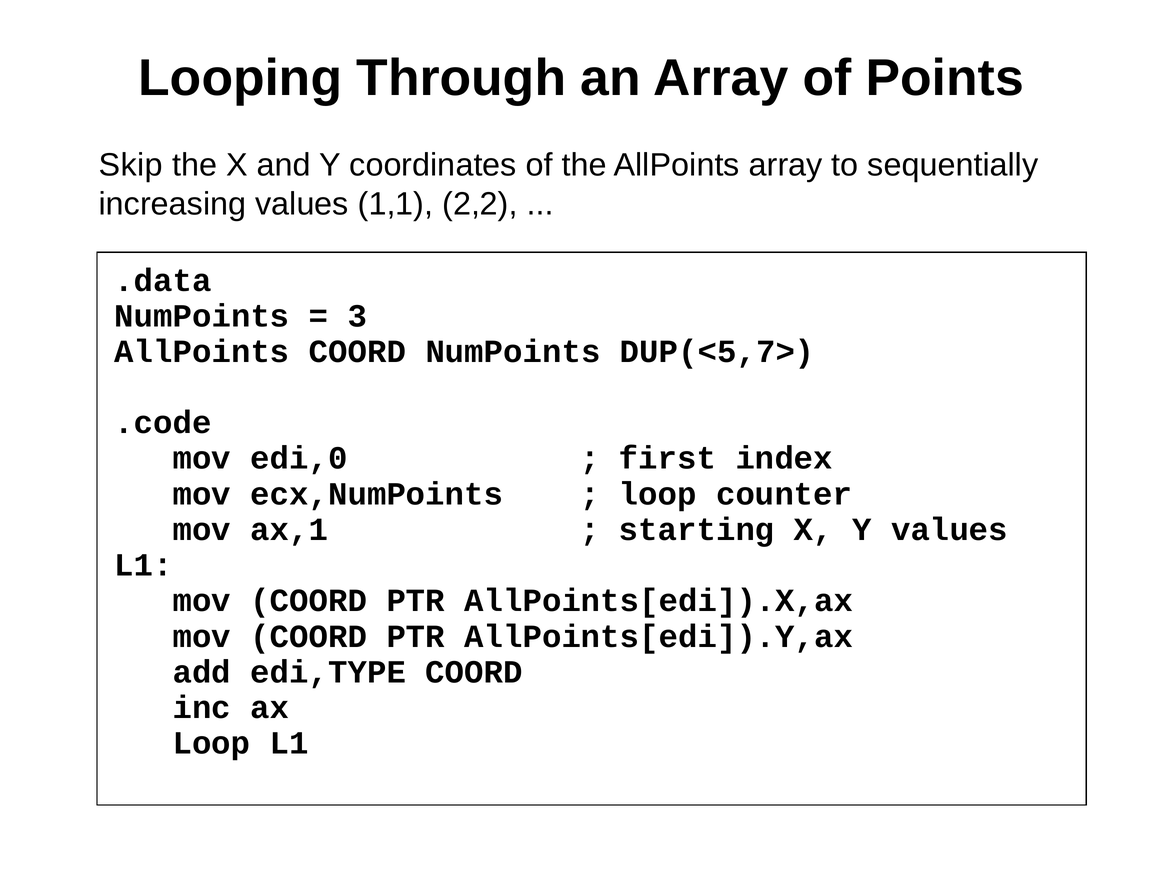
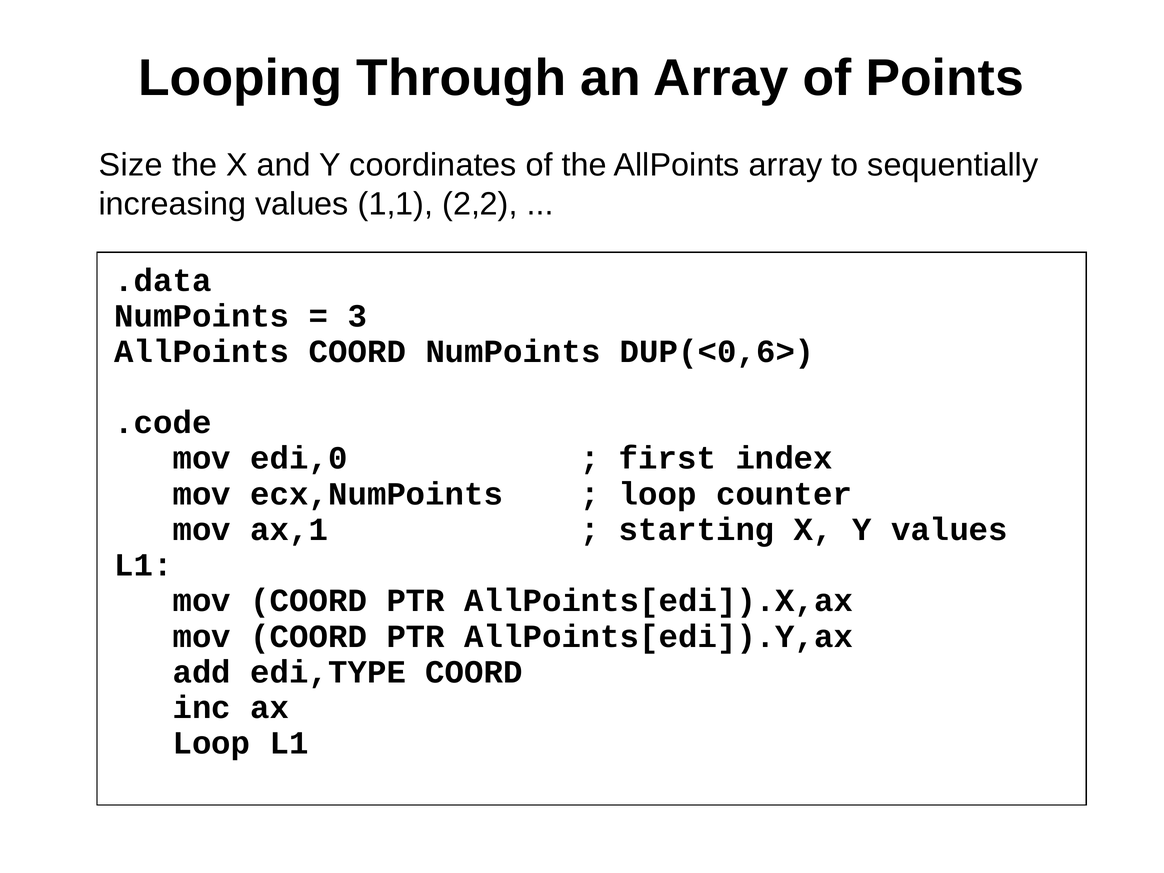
Skip: Skip -> Size
DUP(<5,7>: DUP(<5,7> -> DUP(<0,6>
